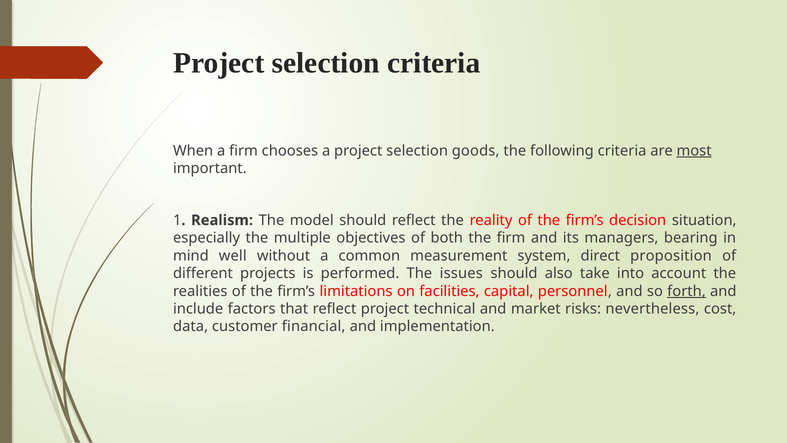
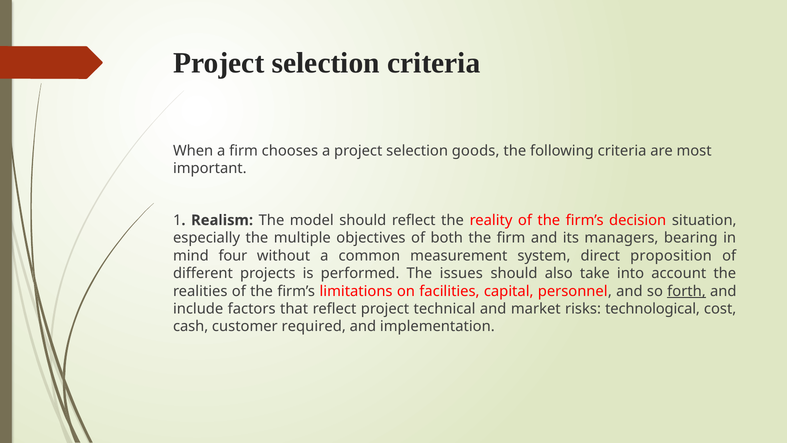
most underline: present -> none
well: well -> four
nevertheless: nevertheless -> technological
data: data -> cash
financial: financial -> required
